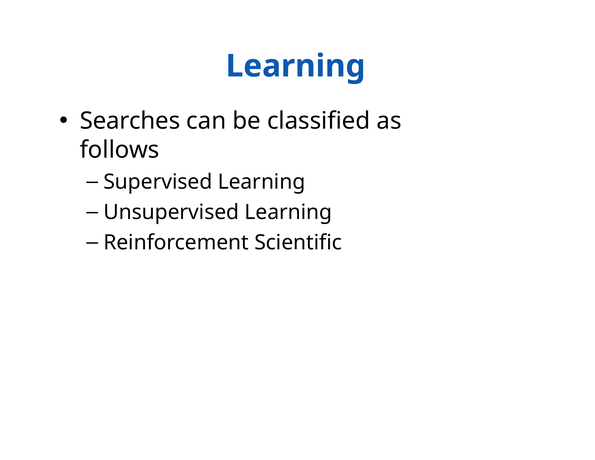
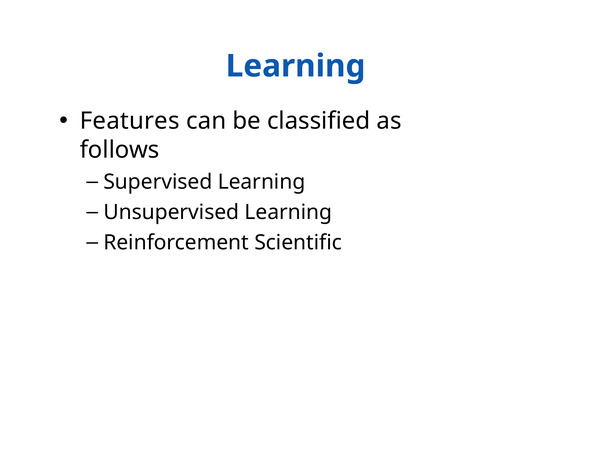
Searches: Searches -> Features
